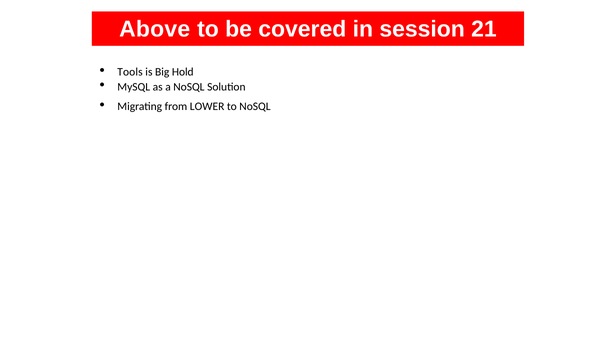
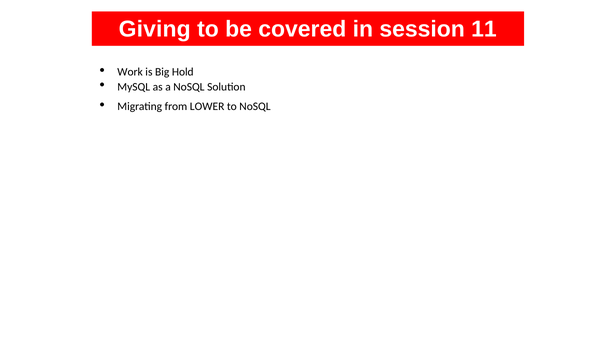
Above: Above -> Giving
21: 21 -> 11
Tools: Tools -> Work
